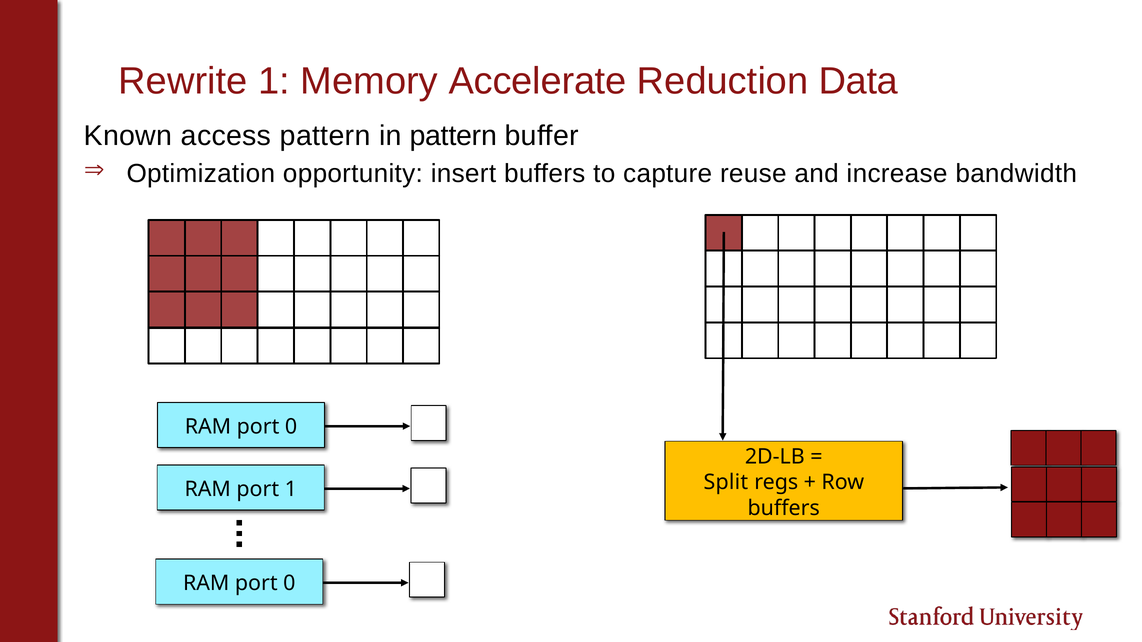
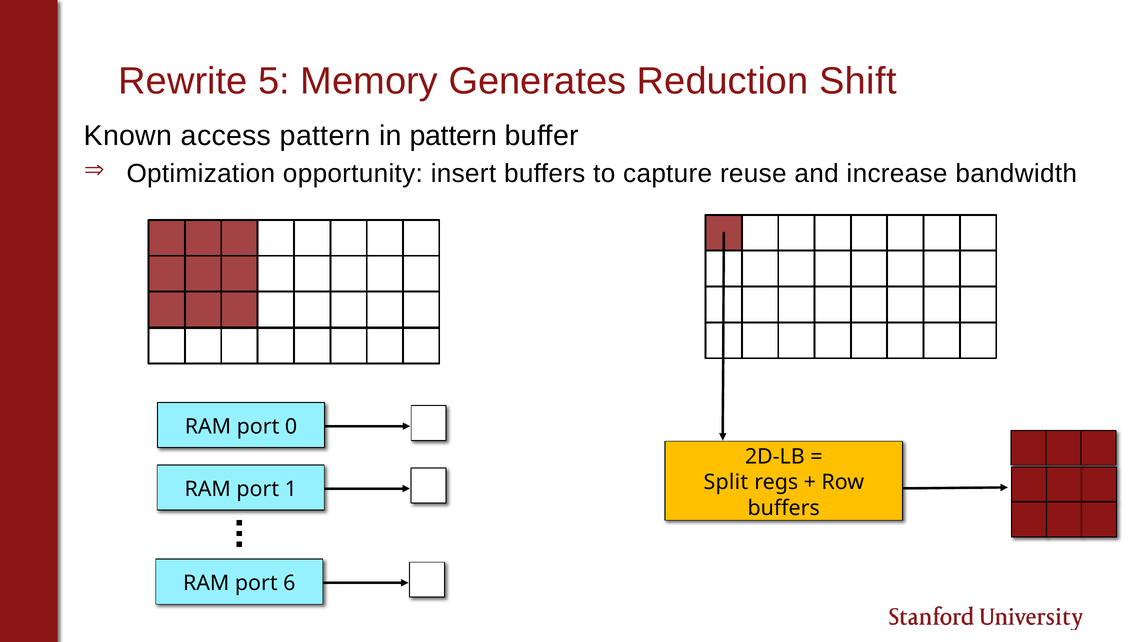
Rewrite 1: 1 -> 5
Accelerate: Accelerate -> Generates
Data: Data -> Shift
0 at (289, 583): 0 -> 6
